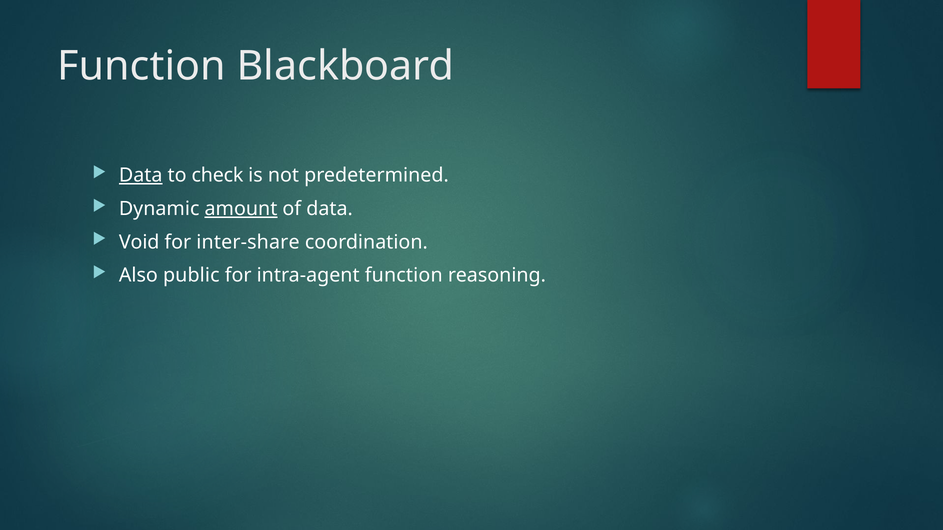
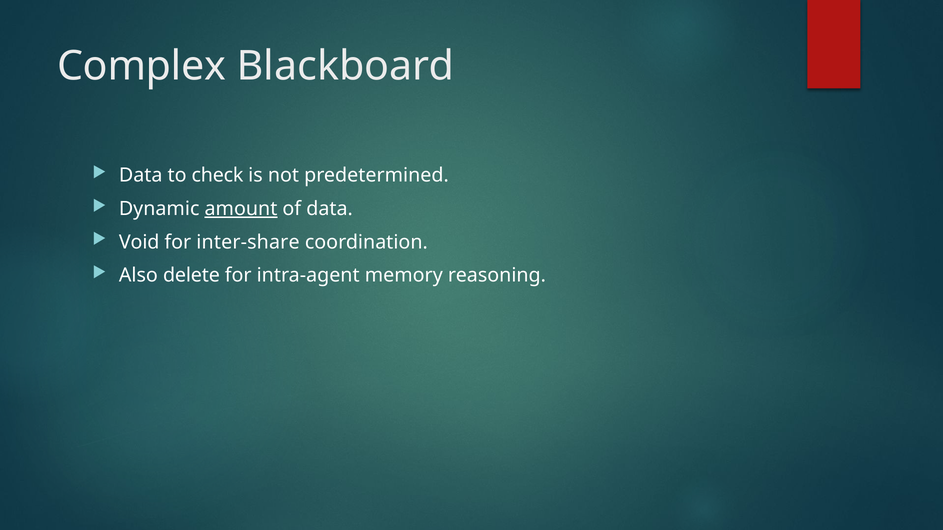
Function at (141, 66): Function -> Complex
Data at (141, 176) underline: present -> none
public: public -> delete
intra-agent function: function -> memory
